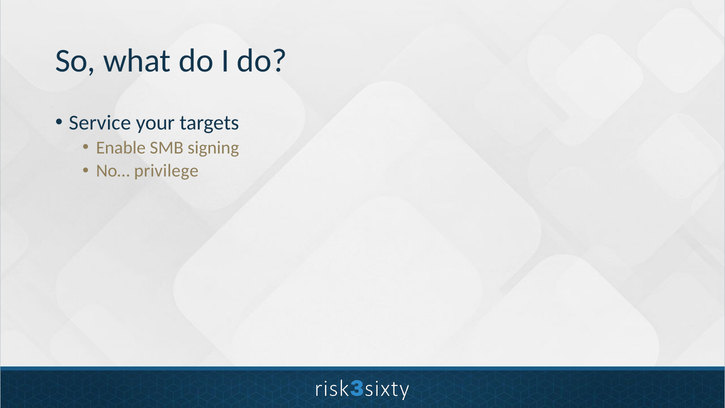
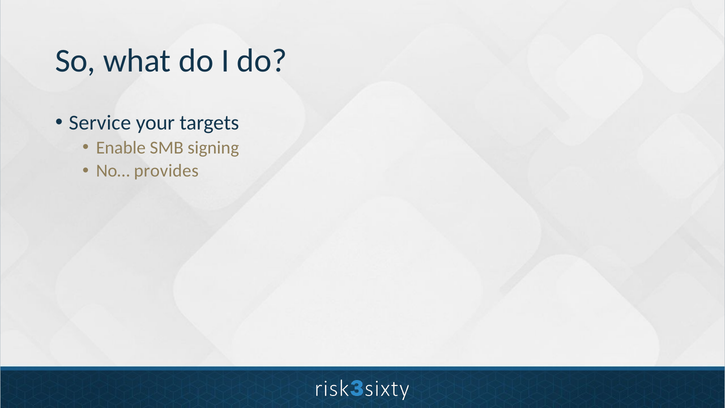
privilege: privilege -> provides
